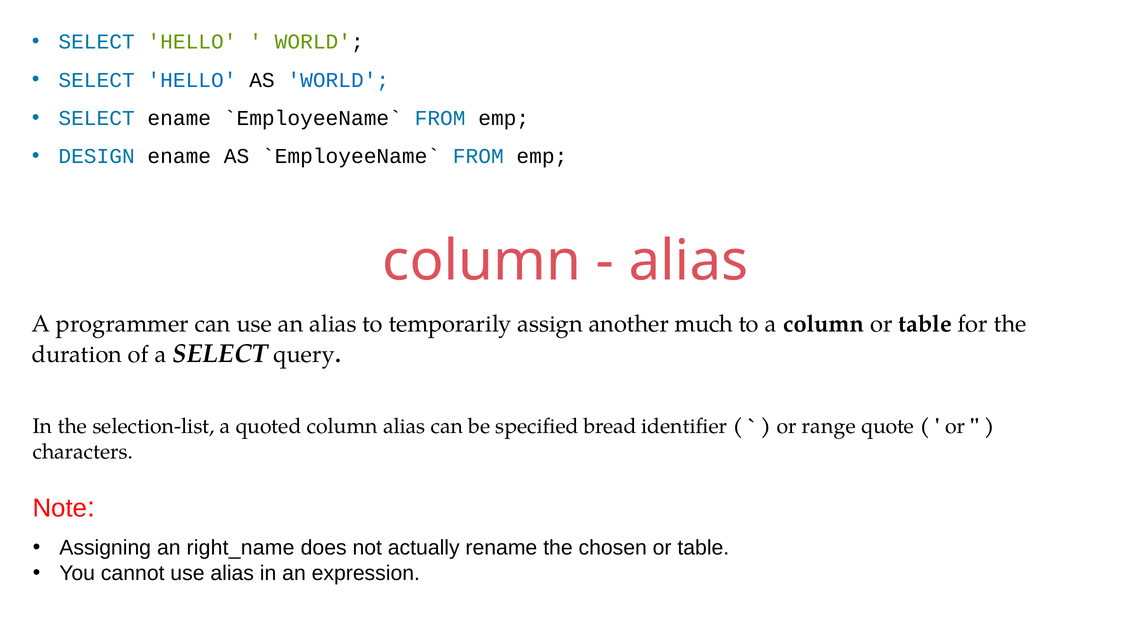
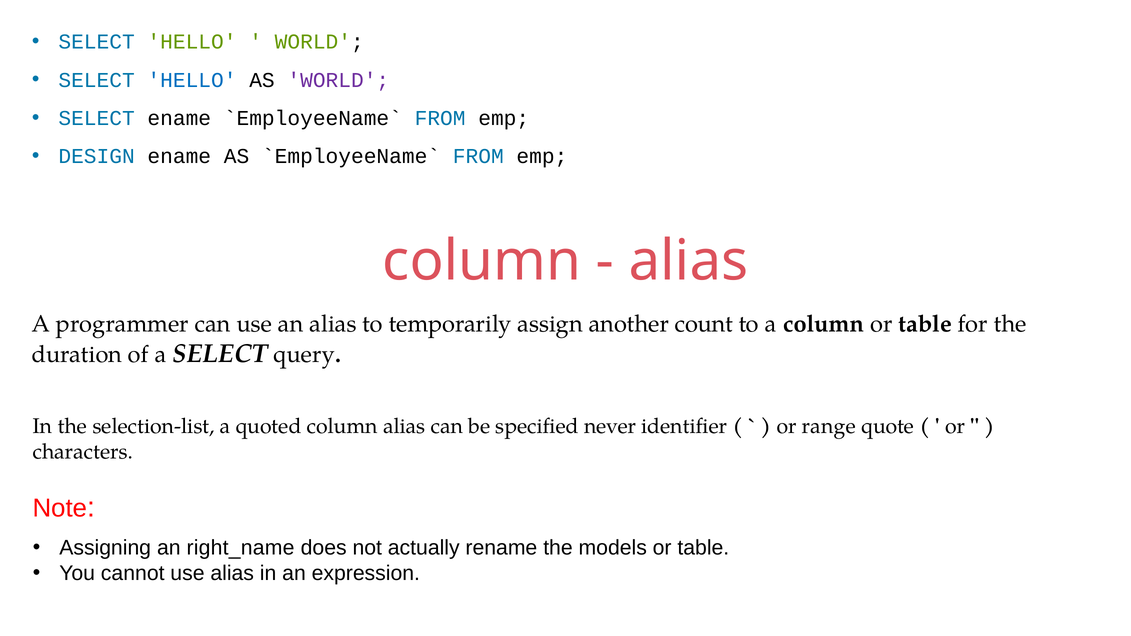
WORLD at (338, 80) colour: blue -> purple
much: much -> count
bread: bread -> never
chosen: chosen -> models
